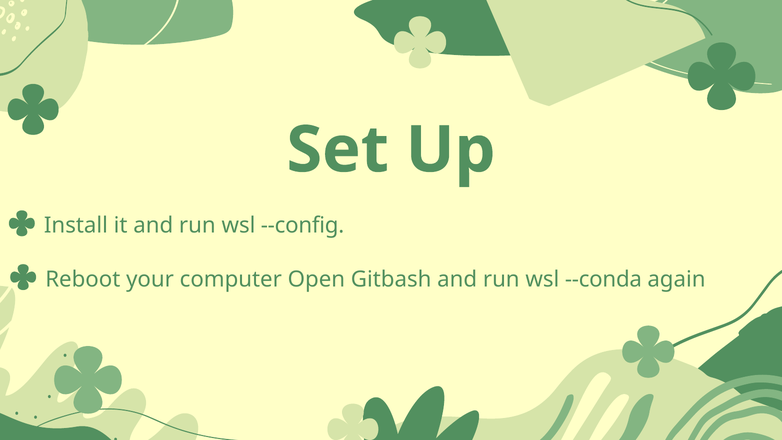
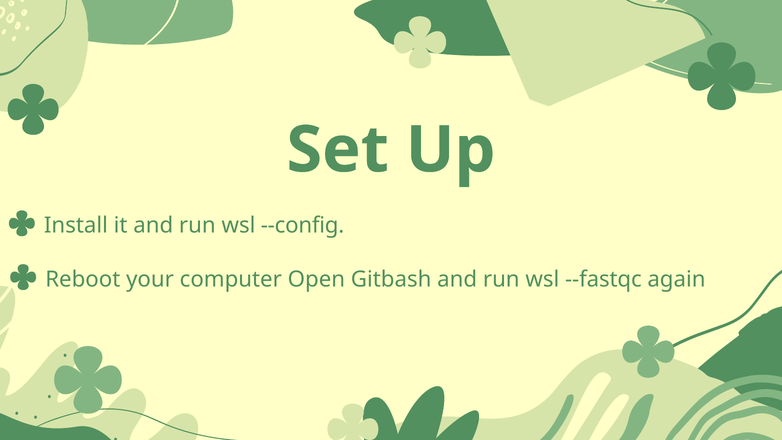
--conda: --conda -> --fastqc
